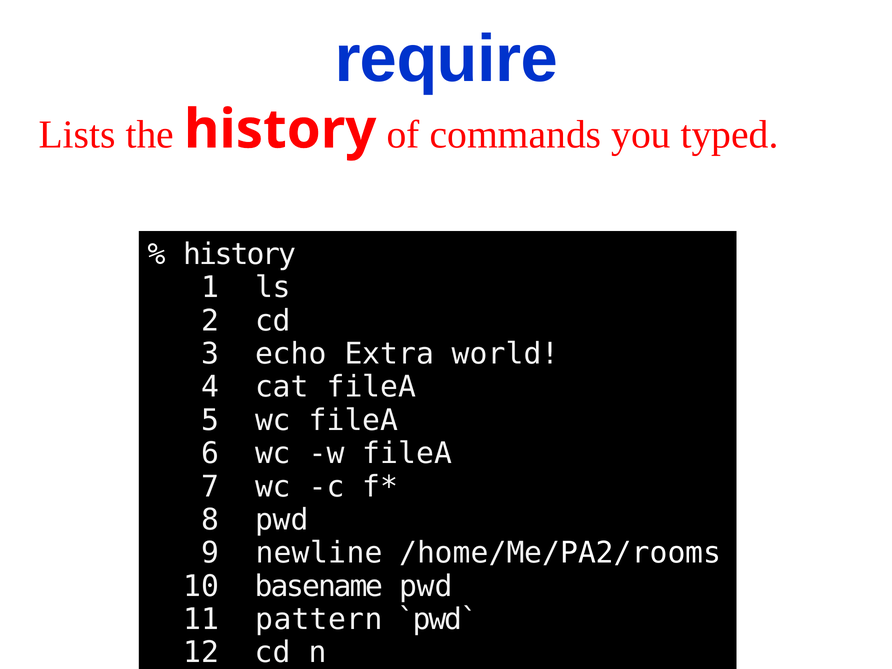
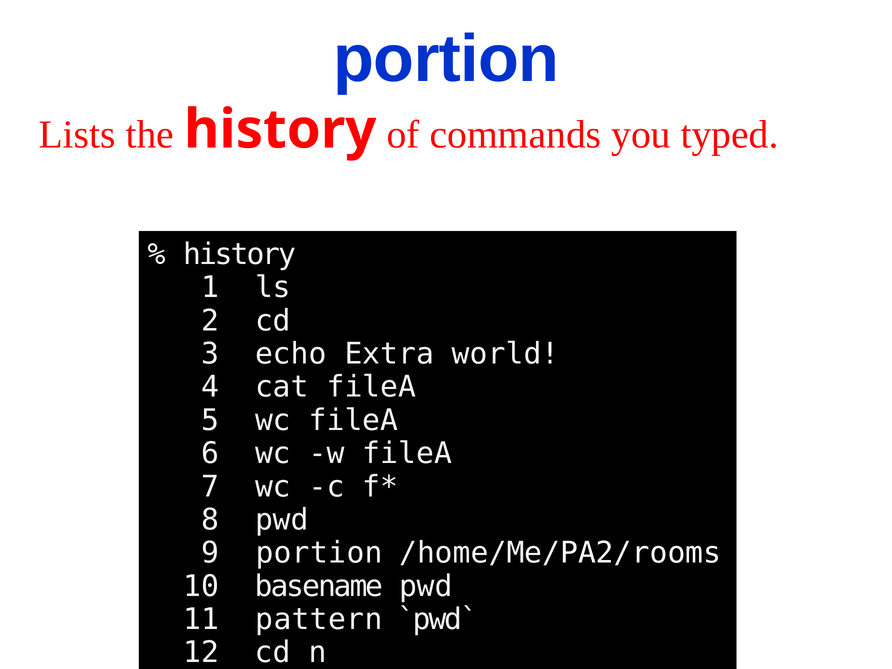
require at (446, 59): require -> portion
9 newline: newline -> portion
